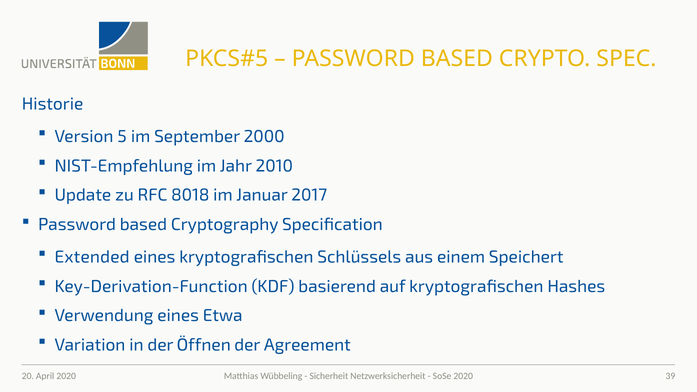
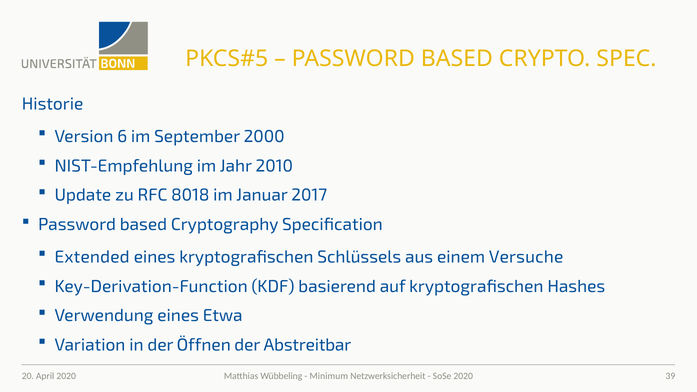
5: 5 -> 6
Speichert: Speichert -> Versuche
Agreement: Agreement -> Abstreitbar
Sicherheit: Sicherheit -> Minimum
